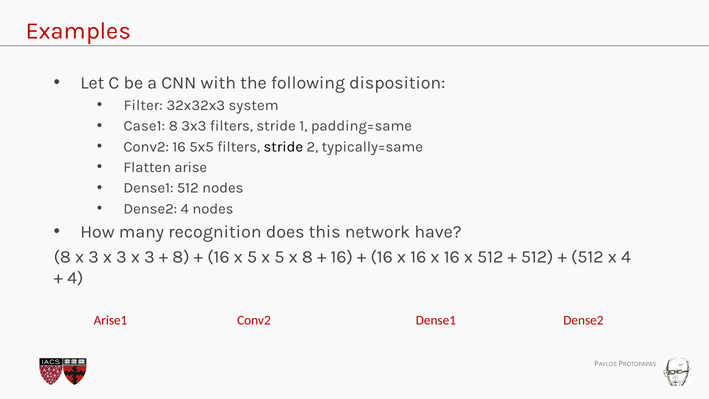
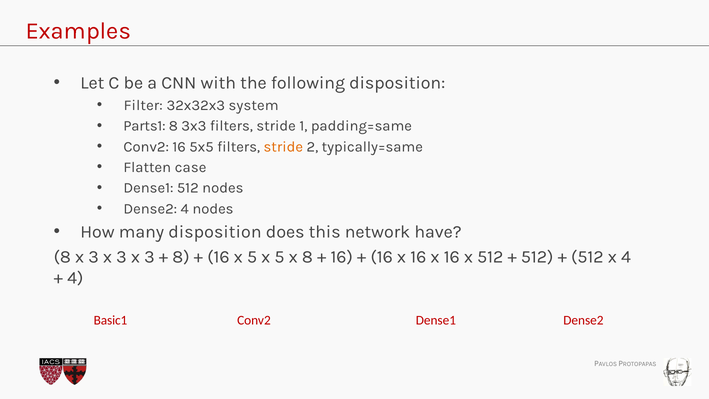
Case1: Case1 -> Parts1
stride at (283, 147) colour: black -> orange
arise: arise -> case
many recognition: recognition -> disposition
Arise1: Arise1 -> Basic1
